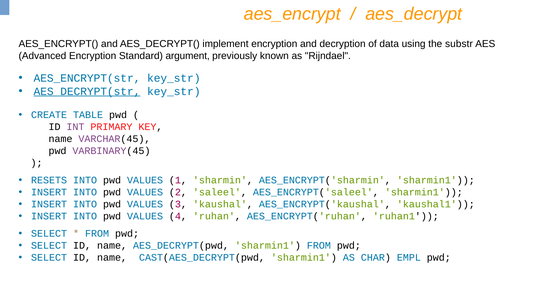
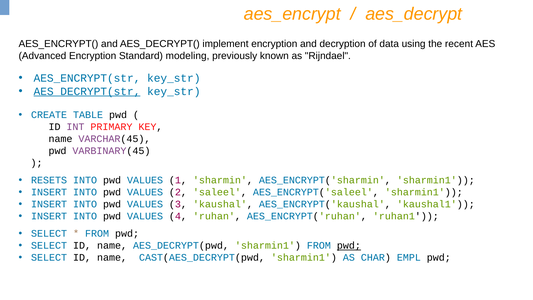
substr: substr -> recent
argument: argument -> modeling
pwd at (349, 245) underline: none -> present
